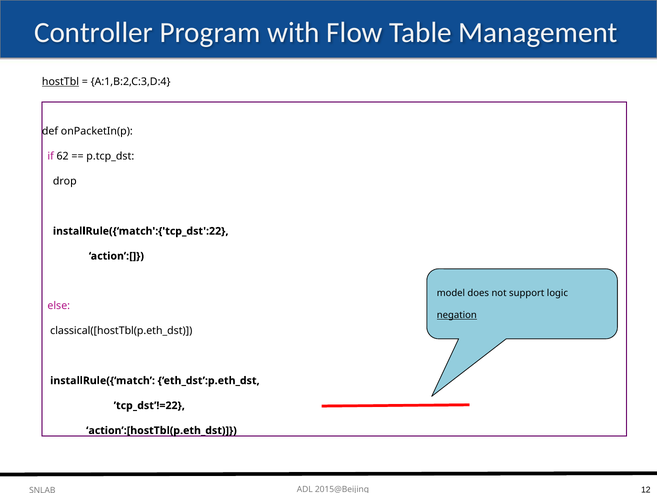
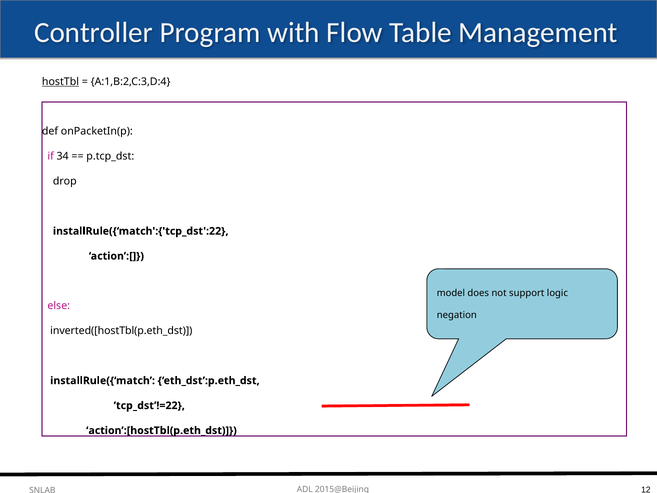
62: 62 -> 34
negation underline: present -> none
classical([hostTbl(p.eth_dst: classical([hostTbl(p.eth_dst -> inverted([hostTbl(p.eth_dst
